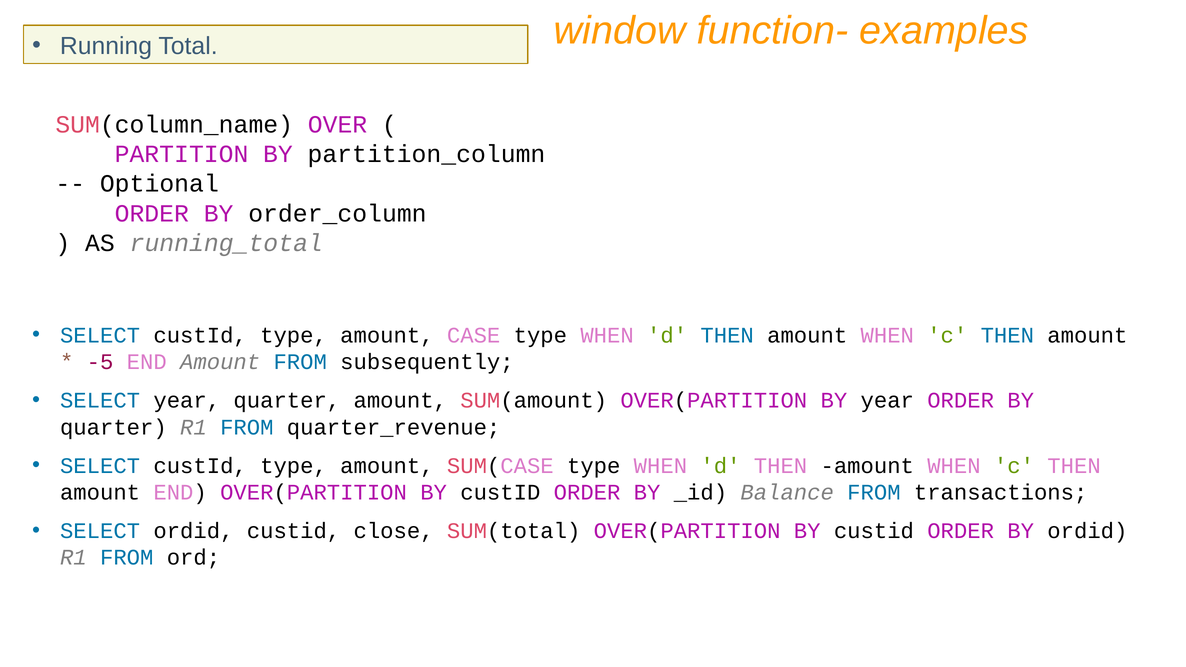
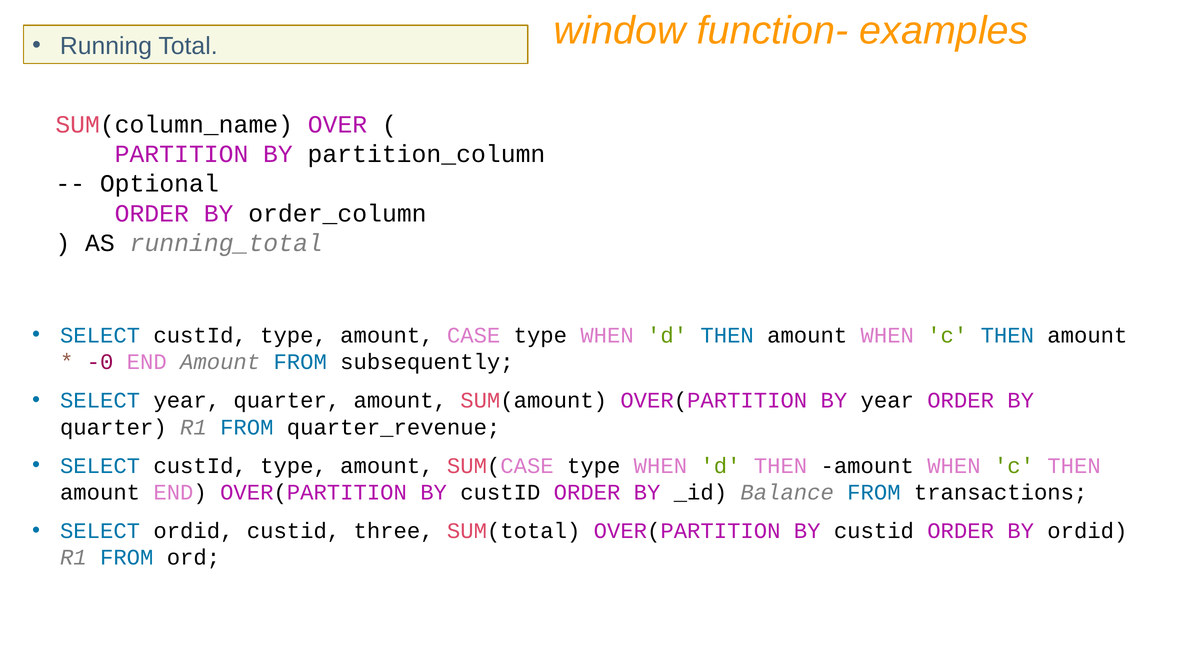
-5: -5 -> -0
close: close -> three
